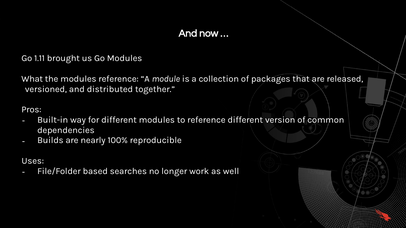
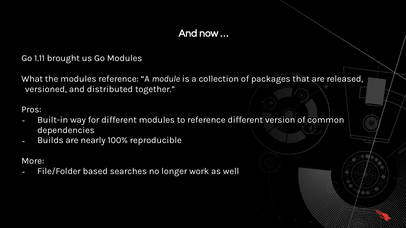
Uses: Uses -> More
